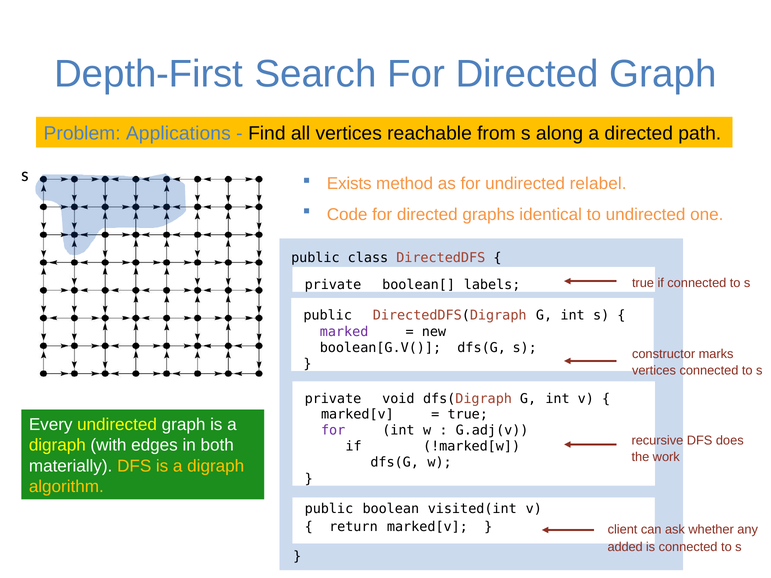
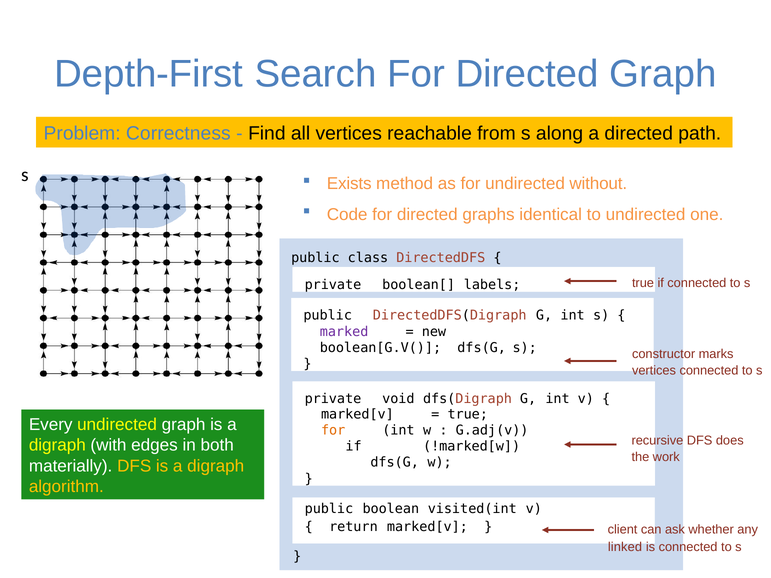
Applications: Applications -> Correctness
relabel: relabel -> without
for at (333, 430) colour: purple -> orange
added: added -> linked
